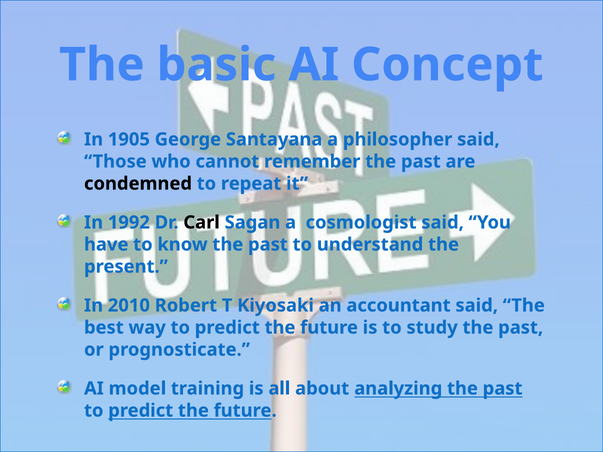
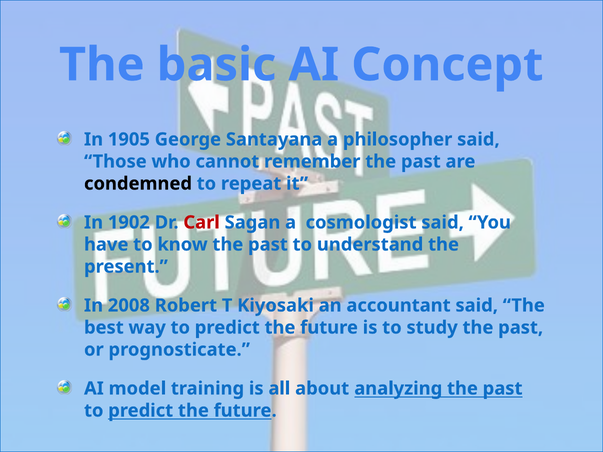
1992: 1992 -> 1902
Carl colour: black -> red
2010: 2010 -> 2008
